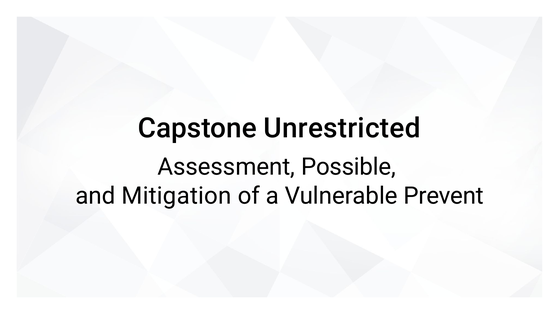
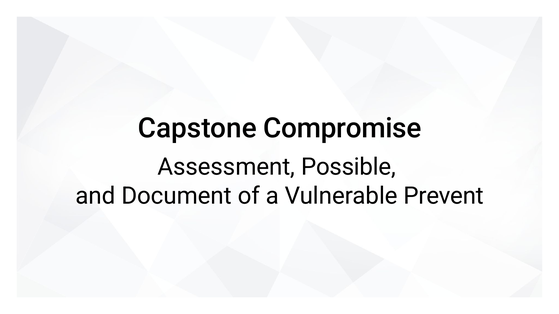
Unrestricted: Unrestricted -> Compromise
Mitigation: Mitigation -> Document
